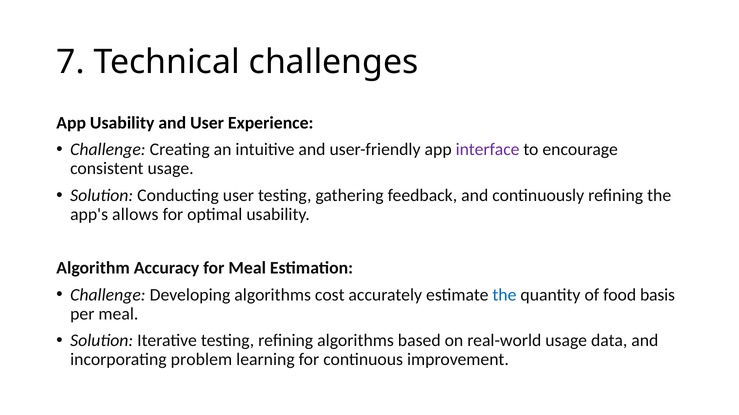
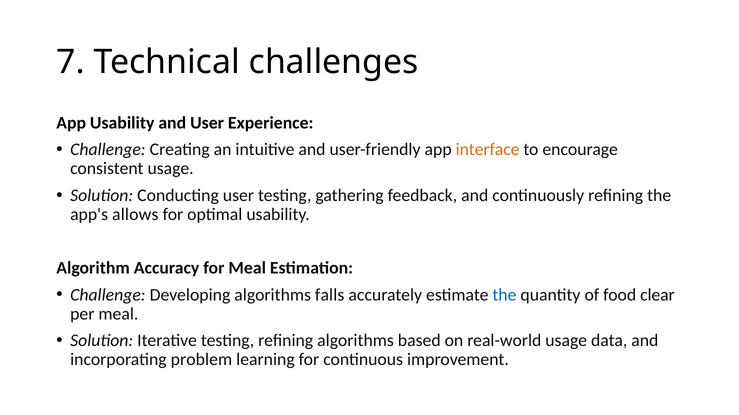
interface colour: purple -> orange
cost: cost -> falls
basis: basis -> clear
